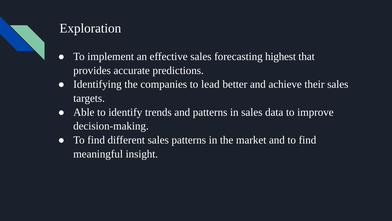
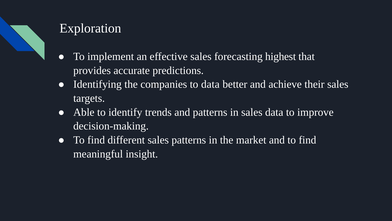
to lead: lead -> data
